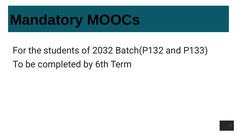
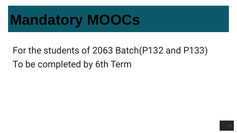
2032: 2032 -> 2063
